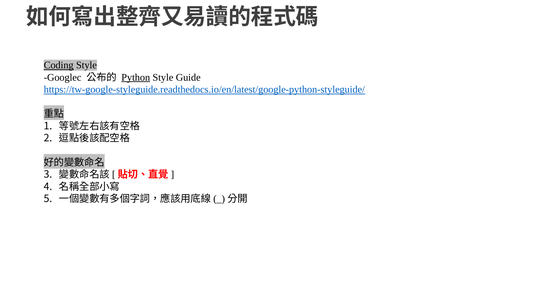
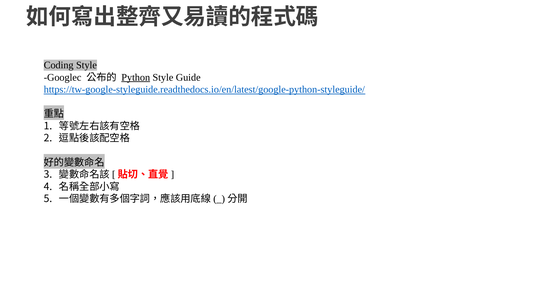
Coding underline: present -> none
